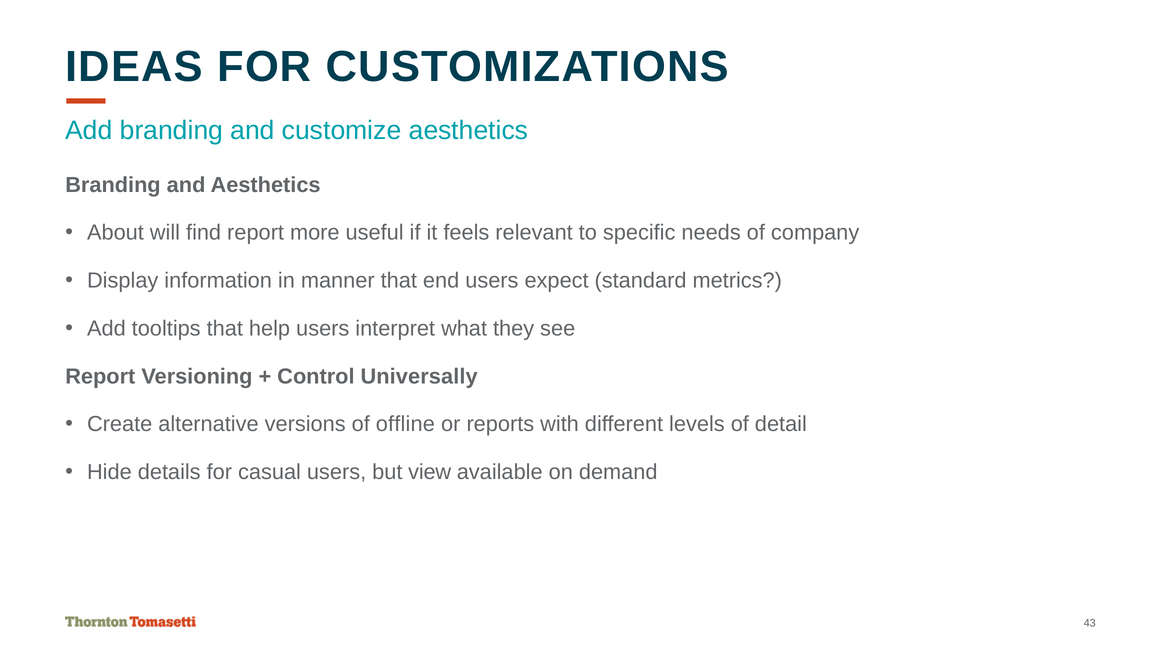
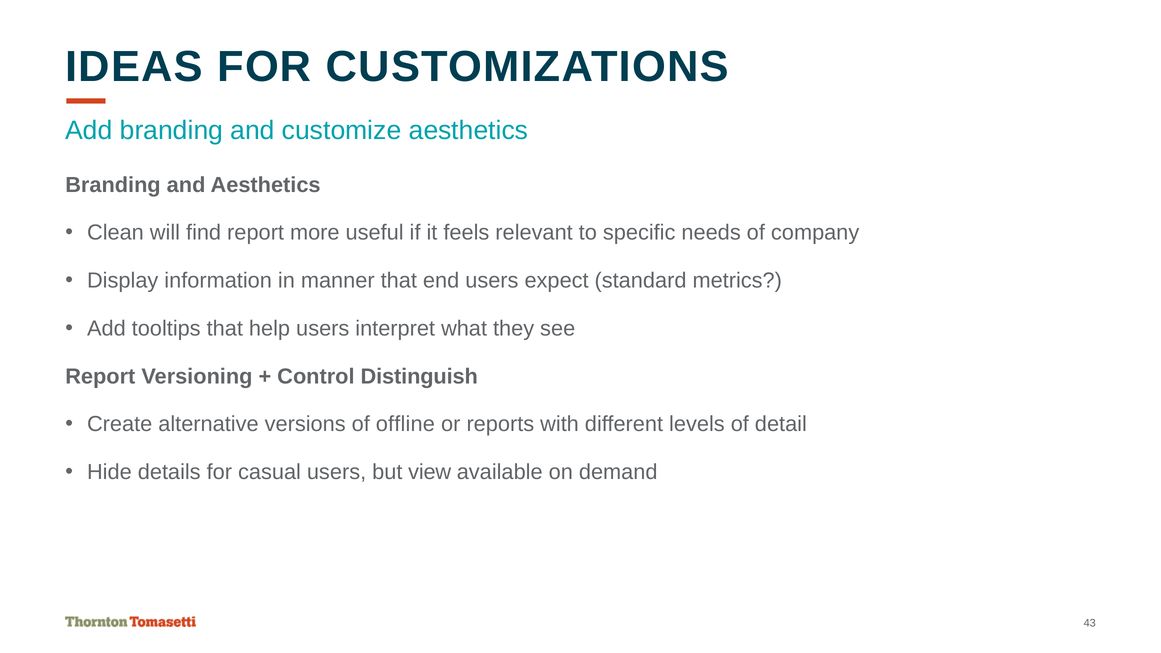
About: About -> Clean
Universally: Universally -> Distinguish
